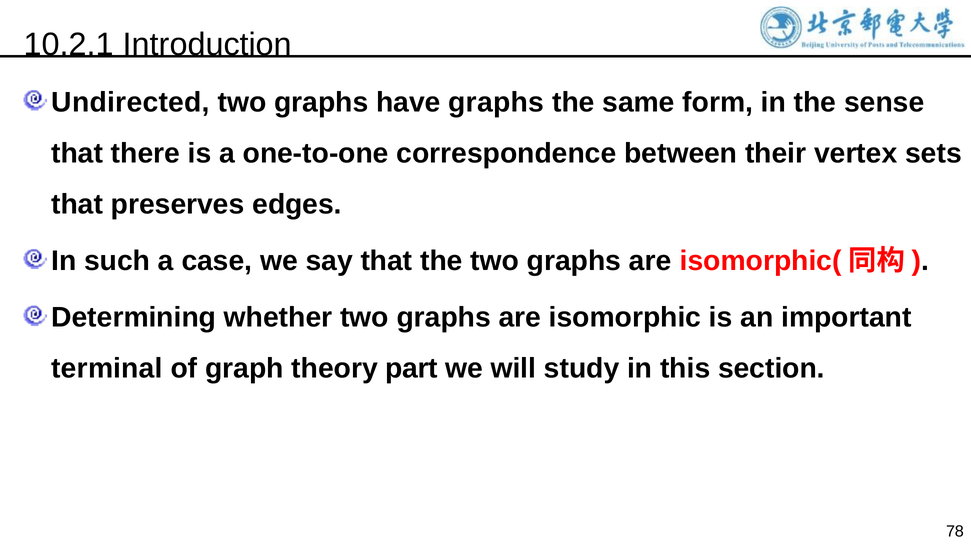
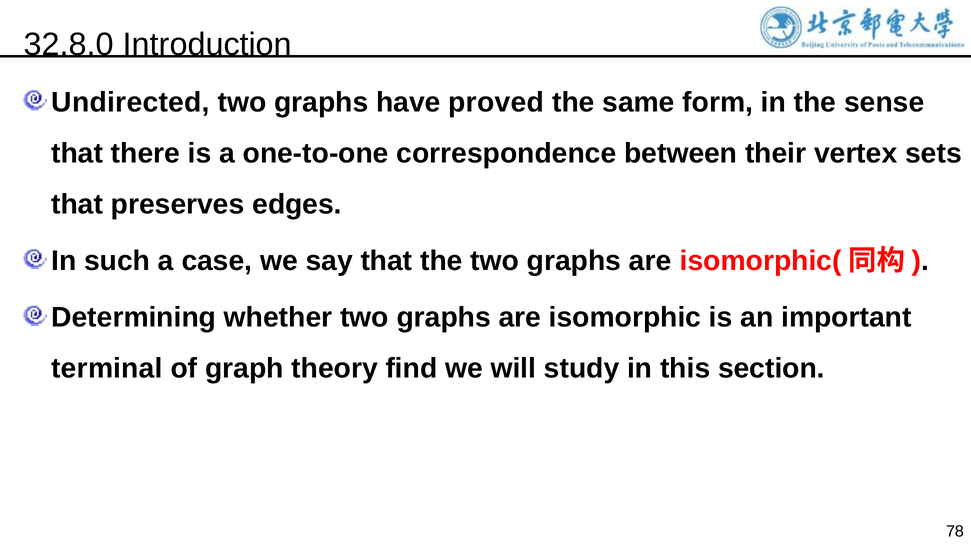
10.2.1: 10.2.1 -> 32.8.0
have graphs: graphs -> proved
part: part -> find
